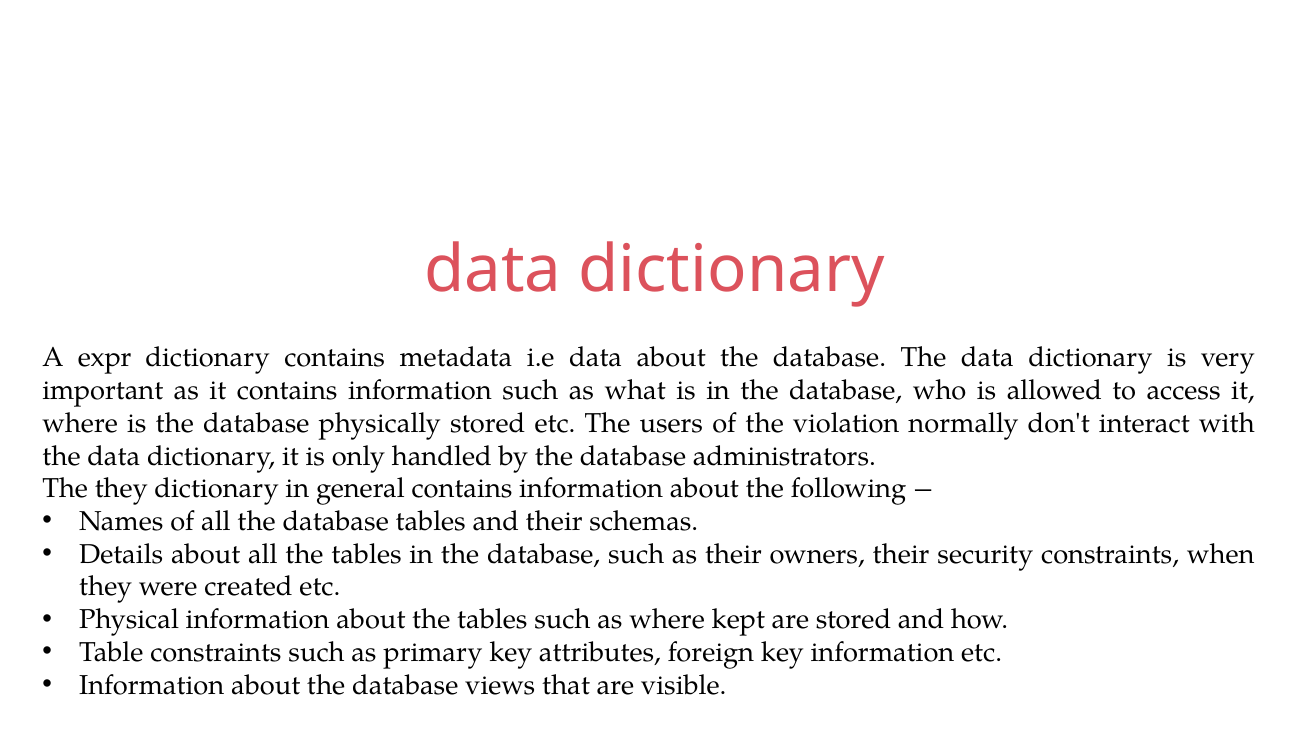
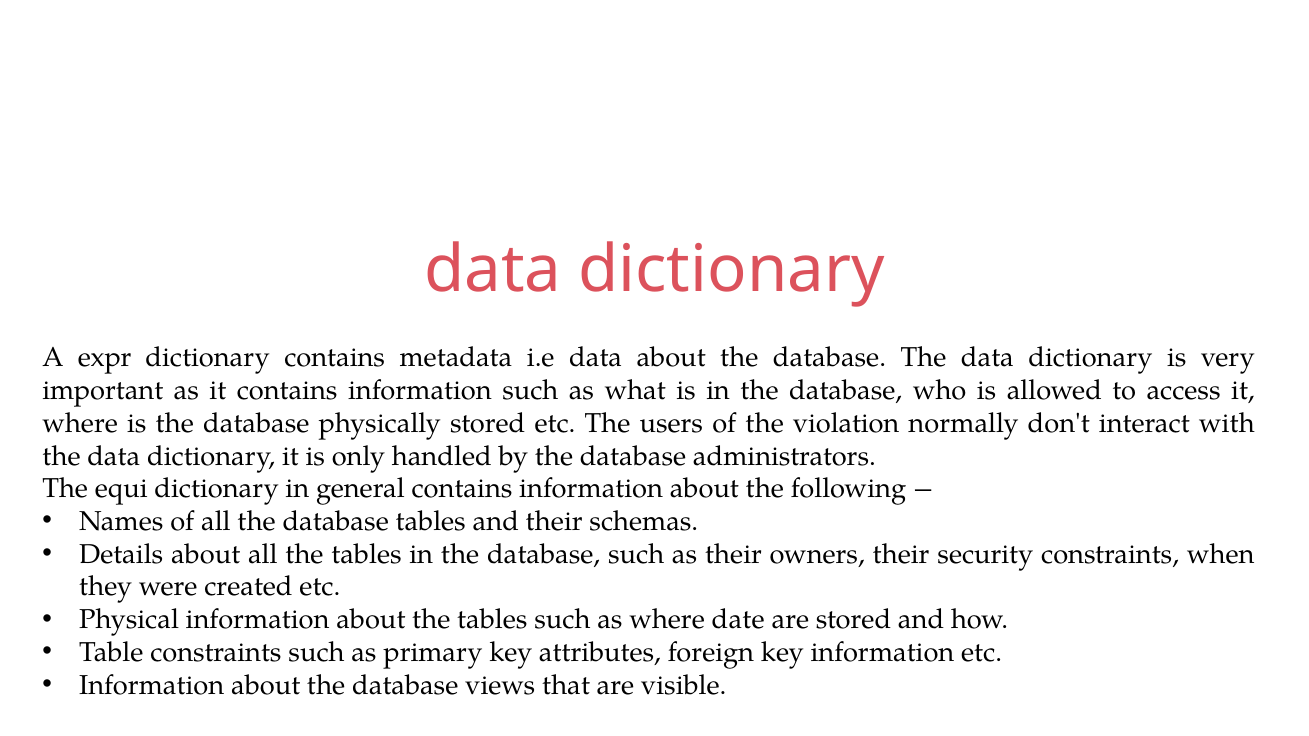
The they: they -> equi
kept: kept -> date
